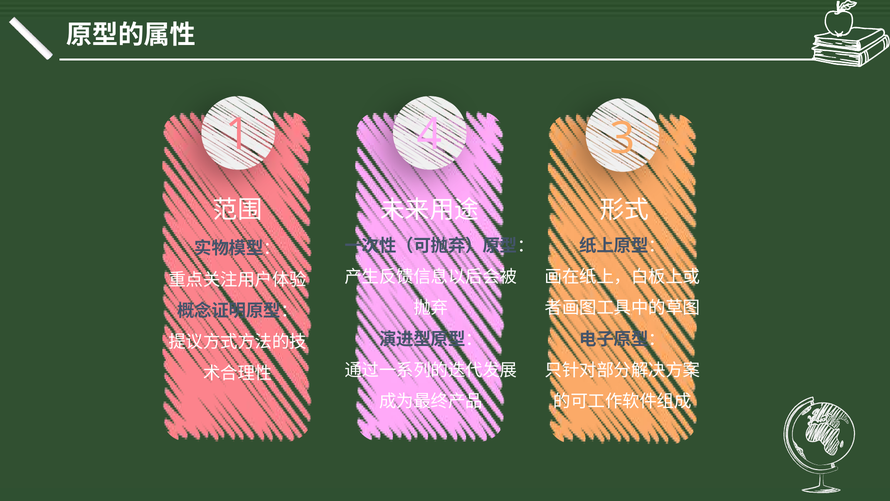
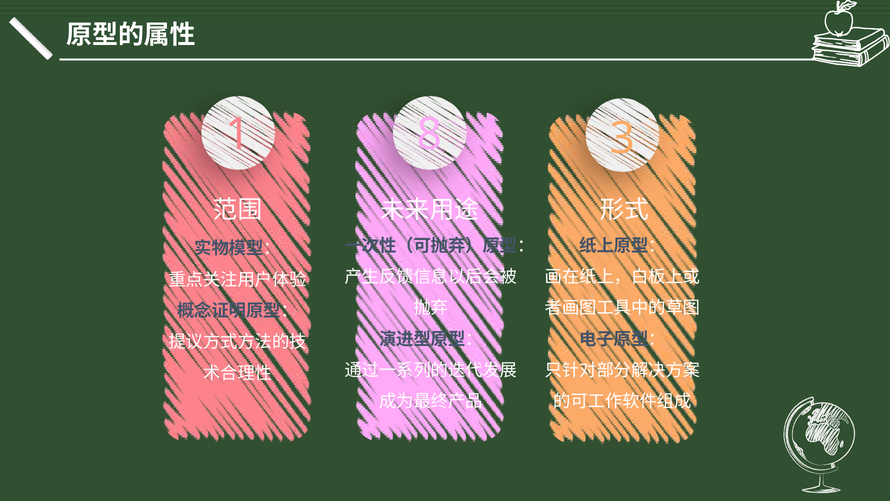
4: 4 -> 8
